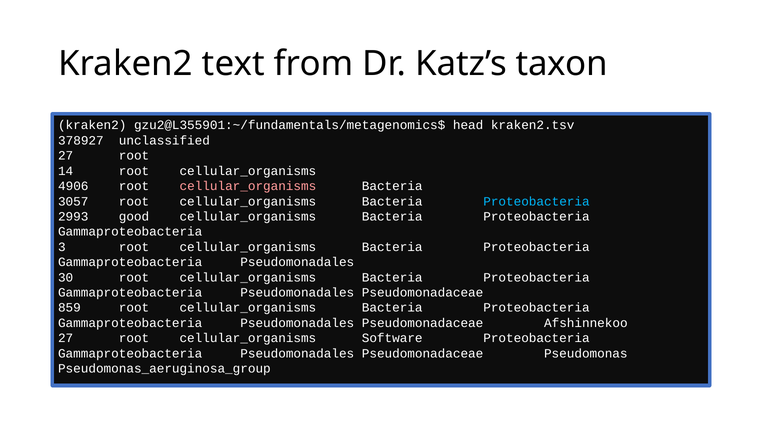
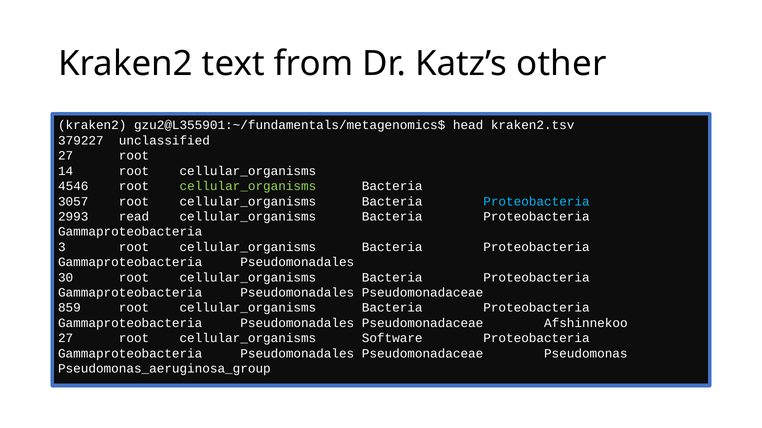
taxon: taxon -> other
378927: 378927 -> 379227
4906: 4906 -> 4546
cellular_organisms at (248, 186) colour: pink -> light green
good: good -> read
